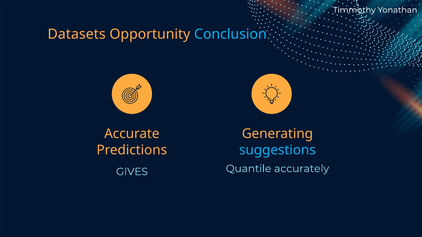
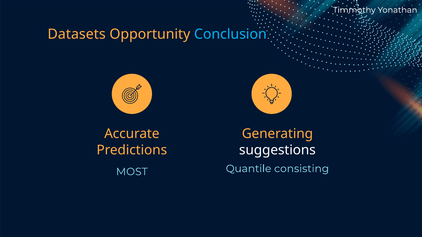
suggestions colour: light blue -> white
accurately: accurately -> consisting
GIVES: GIVES -> MOST
